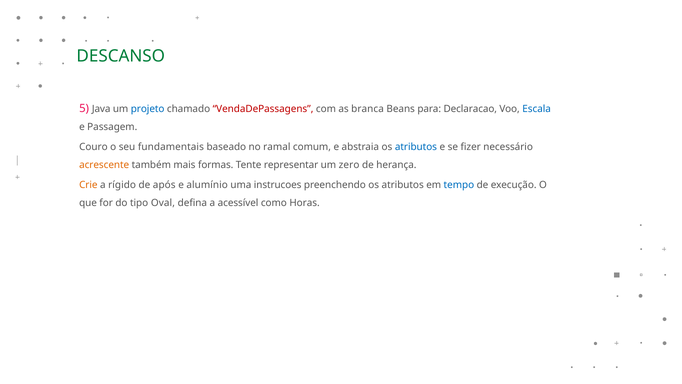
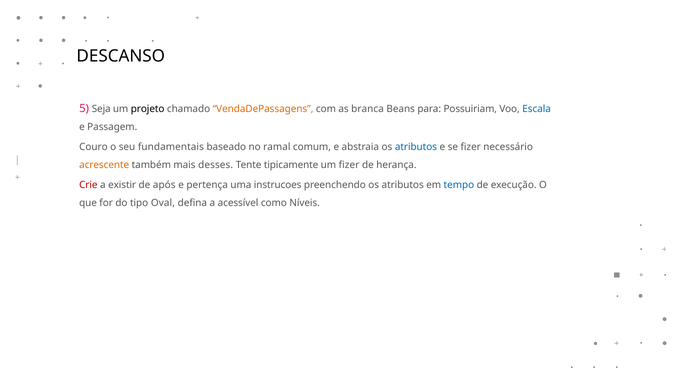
DESCANSO colour: green -> black
Java: Java -> Seja
projeto colour: blue -> black
VendaDePassagens colour: red -> orange
Declaracao: Declaracao -> Possuiriam
formas: formas -> desses
representar: representar -> tipicamente
um zero: zero -> fizer
Crie colour: orange -> red
rígido: rígido -> existir
alumínio: alumínio -> pertença
Horas: Horas -> Níveis
